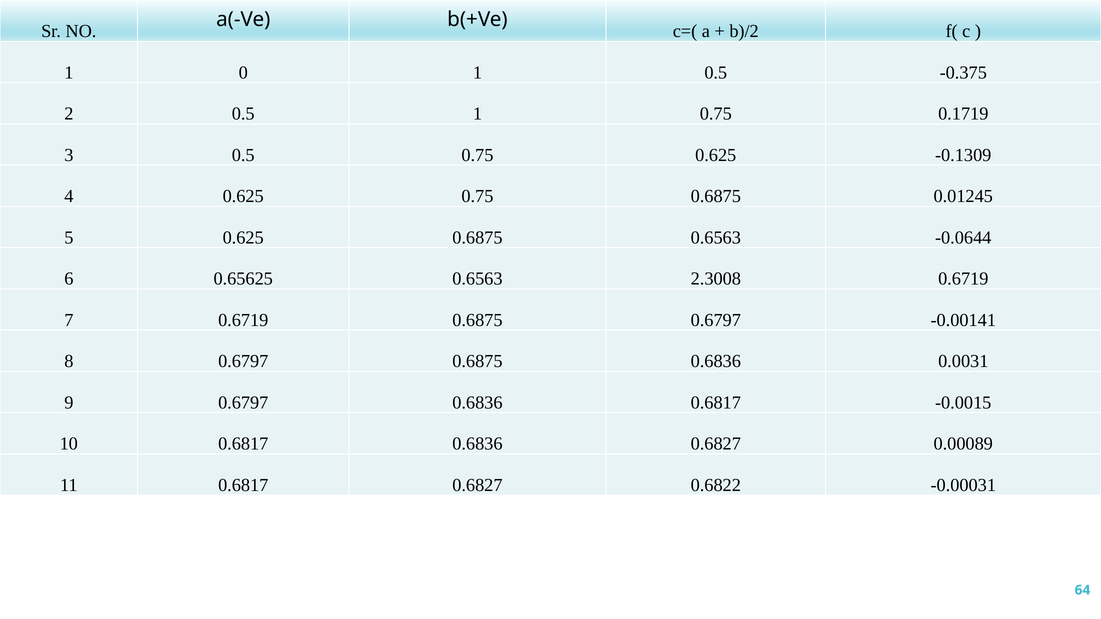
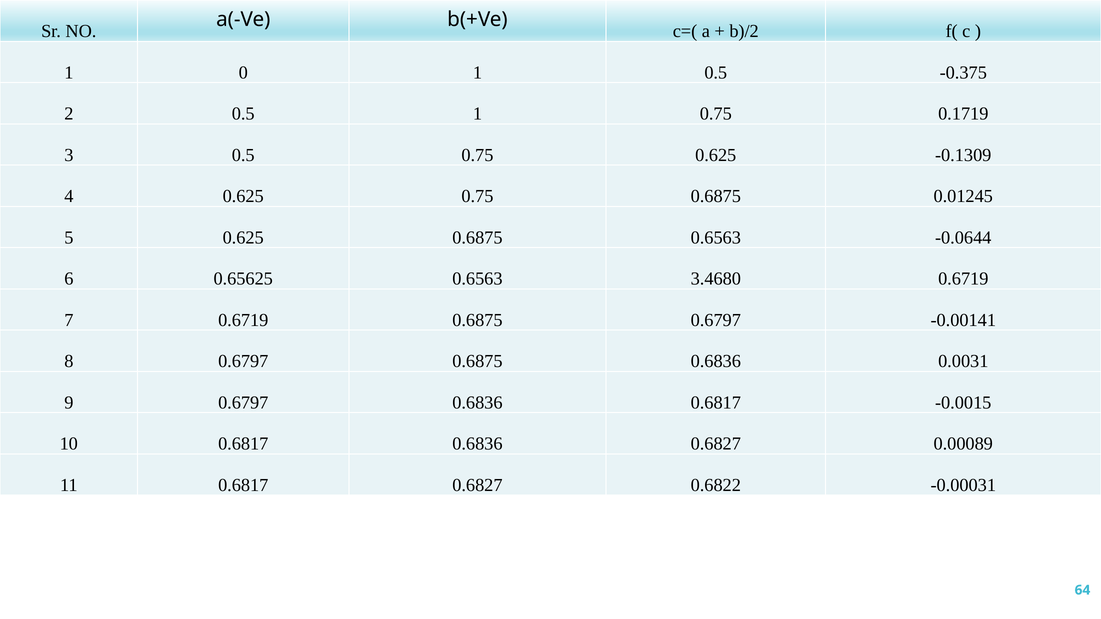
2.3008: 2.3008 -> 3.4680
